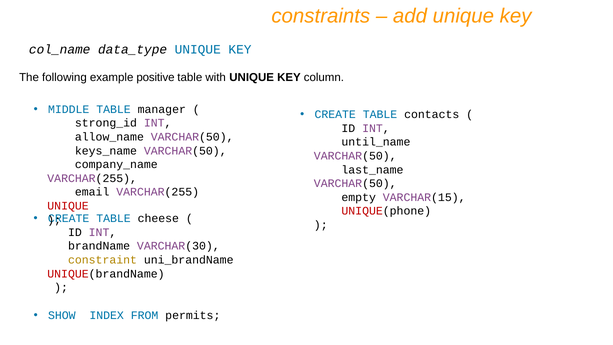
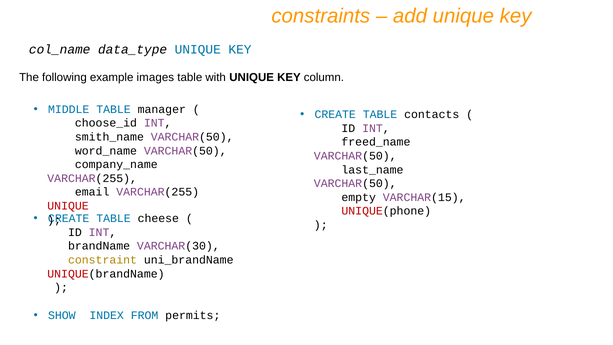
positive: positive -> images
strong_id: strong_id -> choose_id
allow_name: allow_name -> smith_name
until_name: until_name -> freed_name
keys_name: keys_name -> word_name
